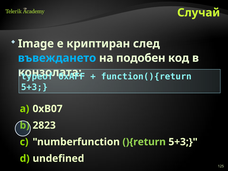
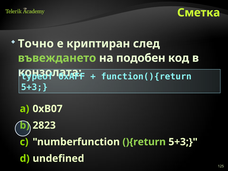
Случай: Случай -> Сметка
Image: Image -> Точно
въвеждането colour: light blue -> light green
